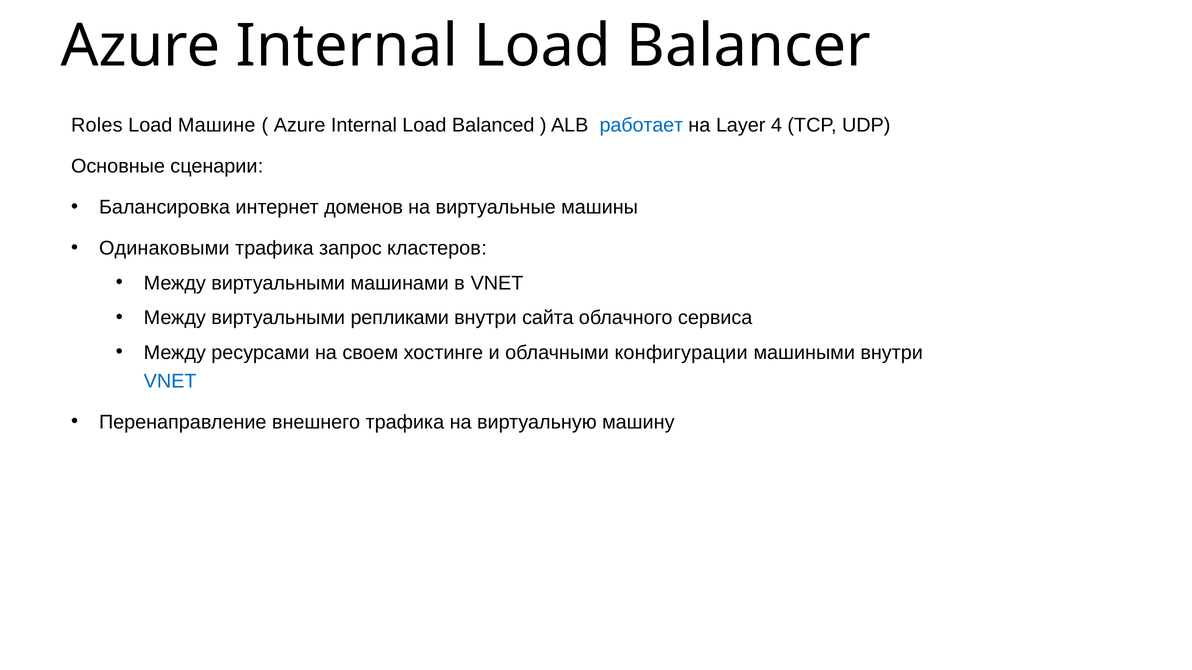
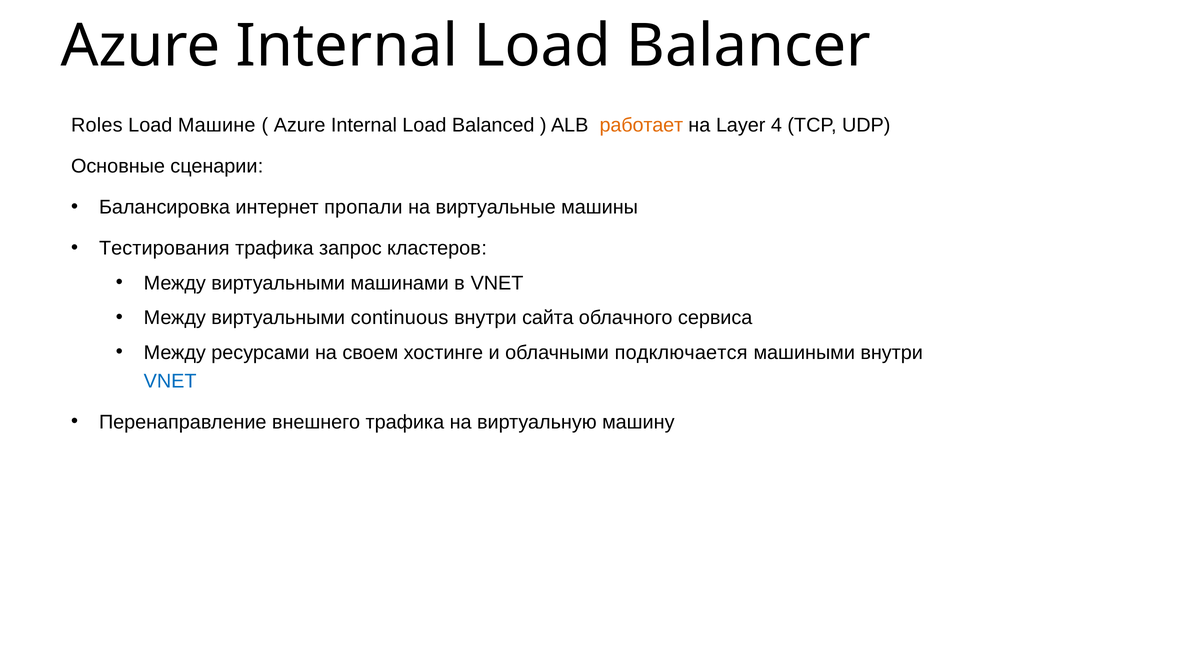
работает colour: blue -> orange
доменов: доменов -> пропали
Одинаковыми: Одинаковыми -> Тестирования
репликами: репликами -> continuous
конфигурации: конфигурации -> подключается
